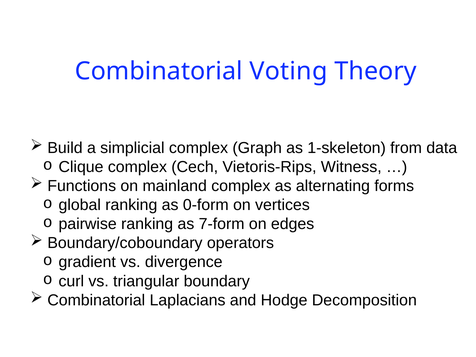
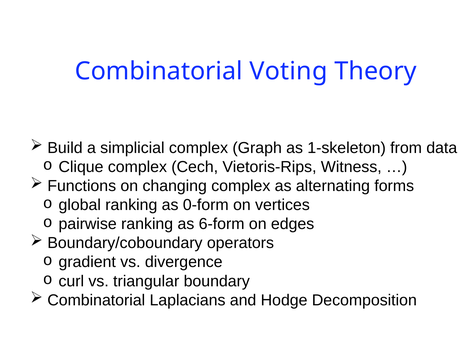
mainland: mainland -> changing
7-form: 7-form -> 6-form
